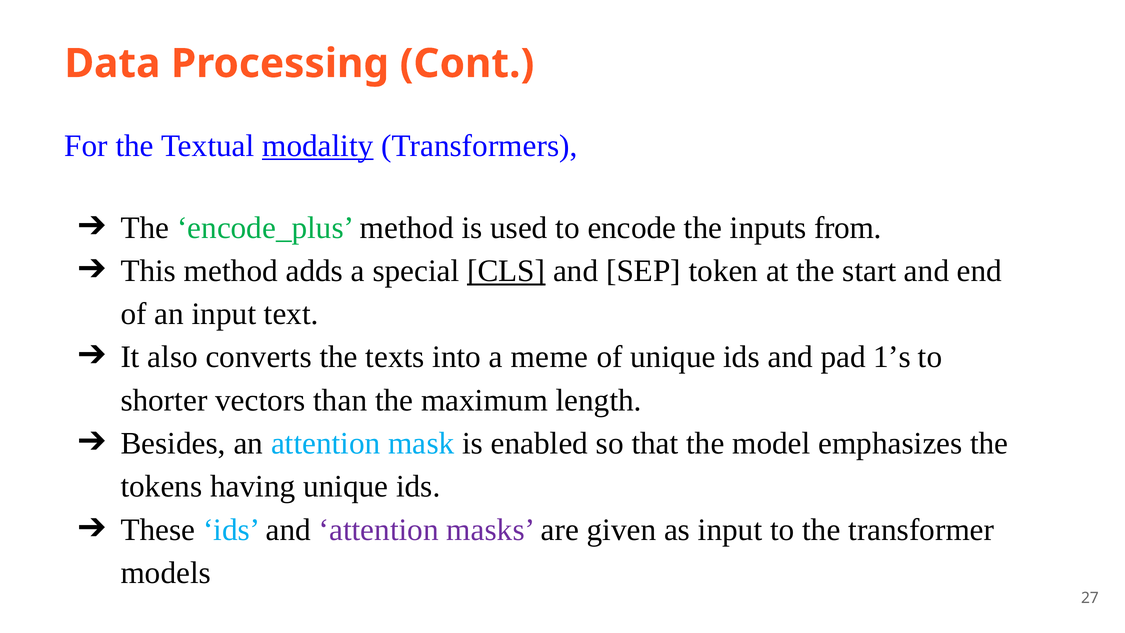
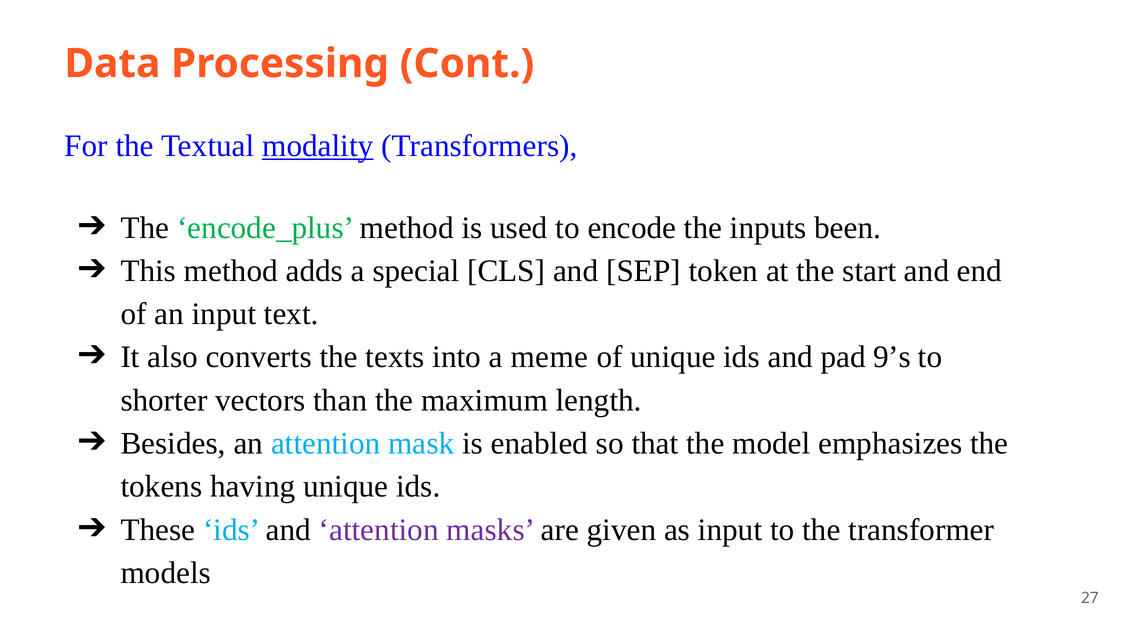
from: from -> been
CLS underline: present -> none
1’s: 1’s -> 9’s
